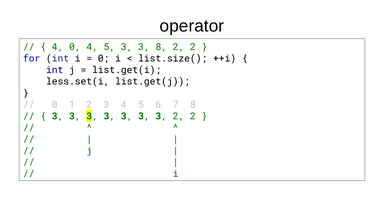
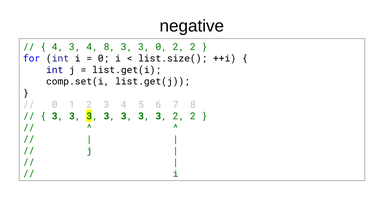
operator: operator -> negative
4 0: 0 -> 3
5 at (109, 47): 5 -> 8
3 8: 8 -> 0
less.set(i: less.set(i -> comp.set(i
